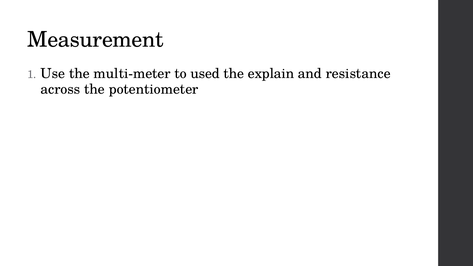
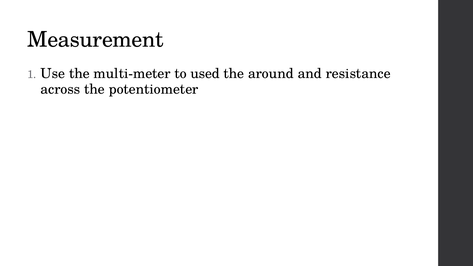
explain: explain -> around
